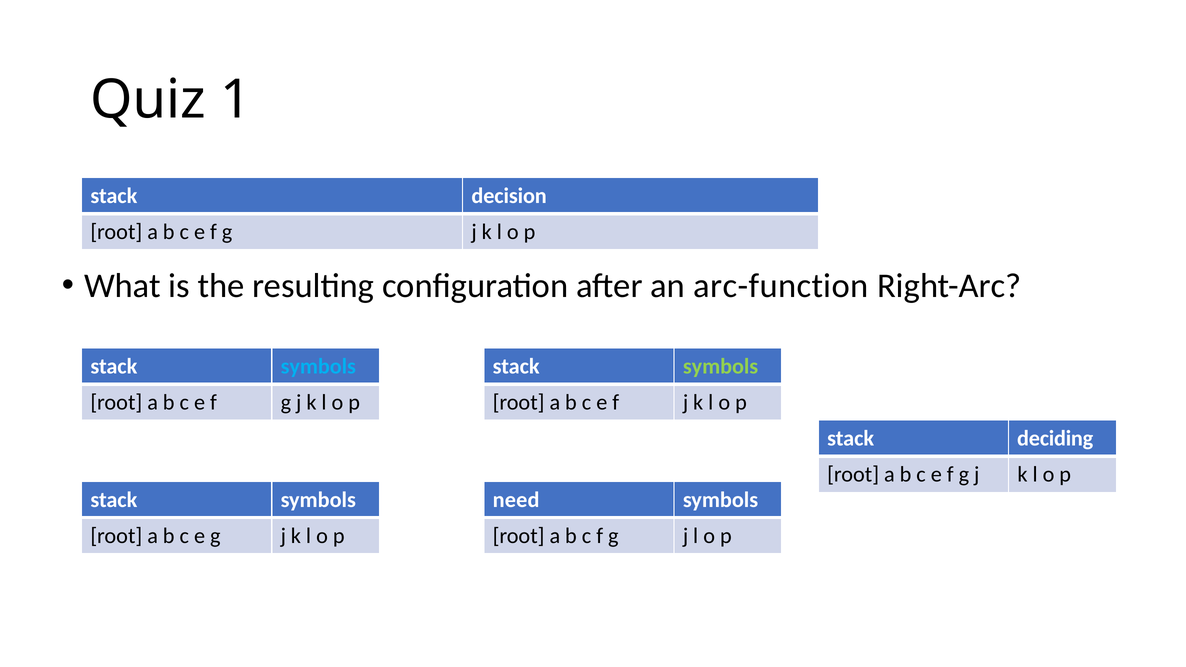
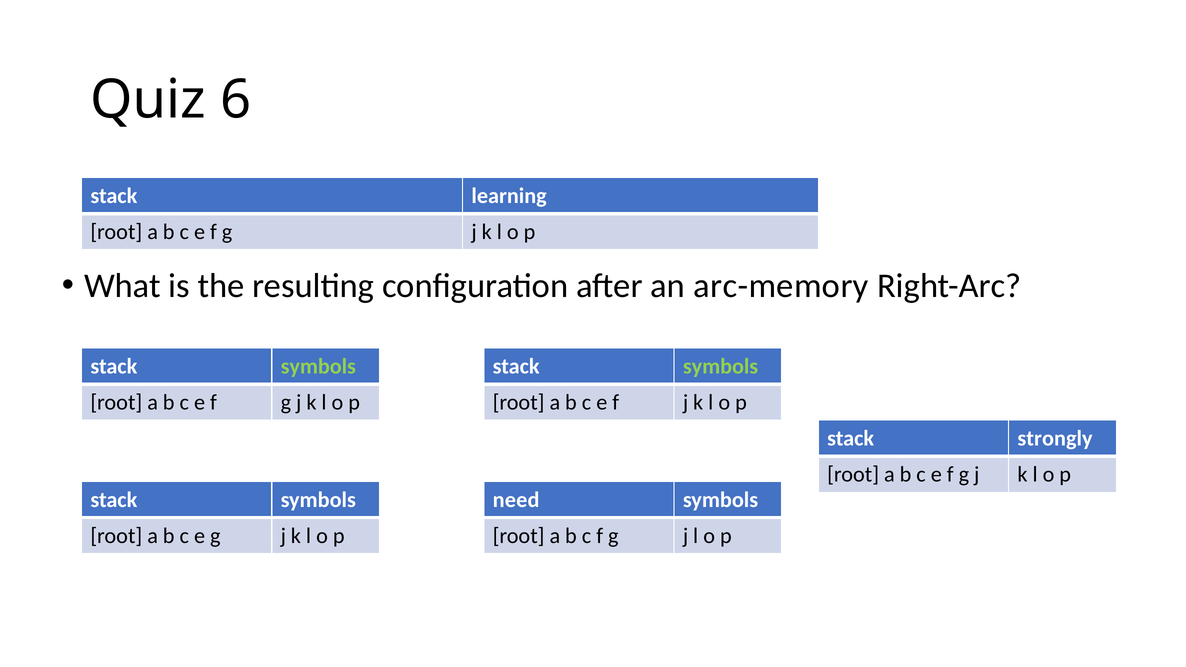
1: 1 -> 6
decision: decision -> learning
arc-function: arc-function -> arc-memory
symbols at (318, 366) colour: light blue -> light green
deciding: deciding -> strongly
